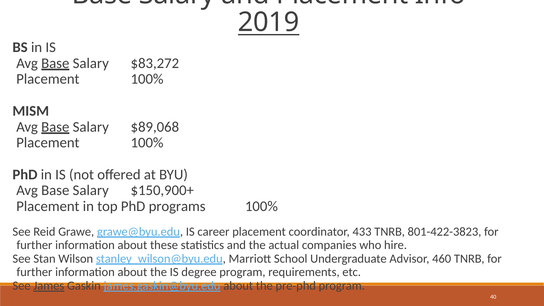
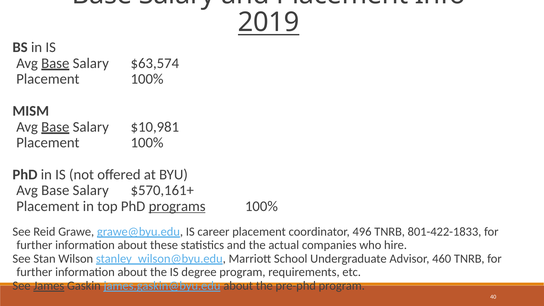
$83,272: $83,272 -> $63,574
$89,068: $89,068 -> $10,981
$150,900+: $150,900+ -> $570,161+
programs underline: none -> present
433: 433 -> 496
801-422-3823: 801-422-3823 -> 801-422-1833
